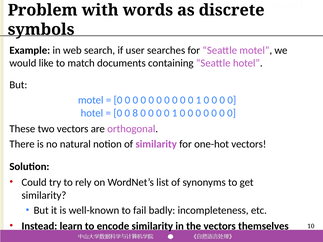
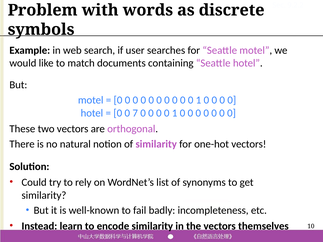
8: 8 -> 7
